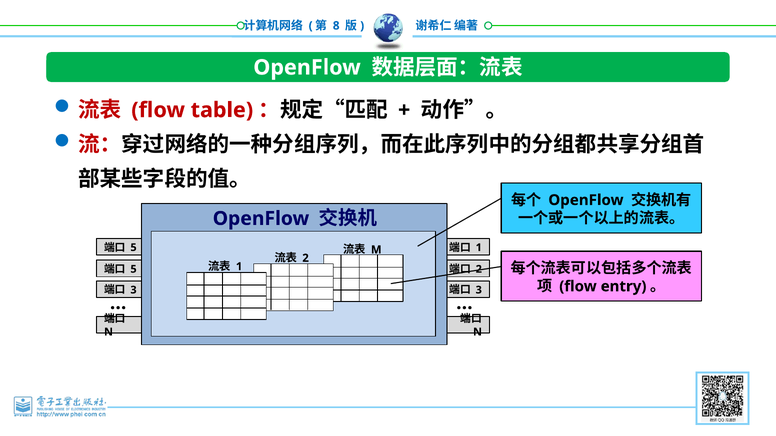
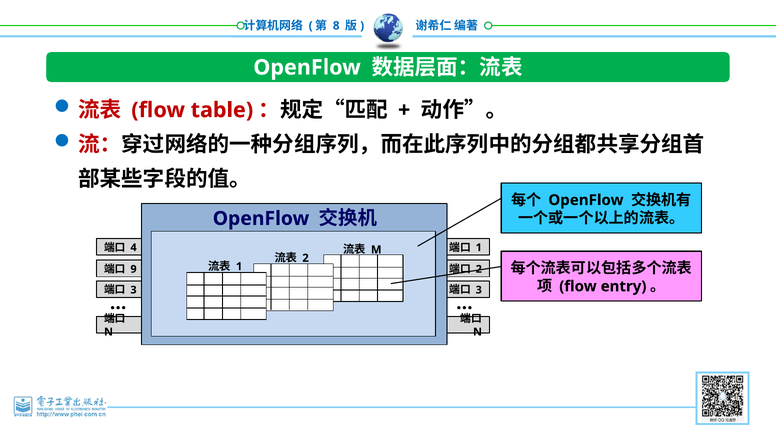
5 at (134, 248): 5 -> 4
5 at (134, 269): 5 -> 9
